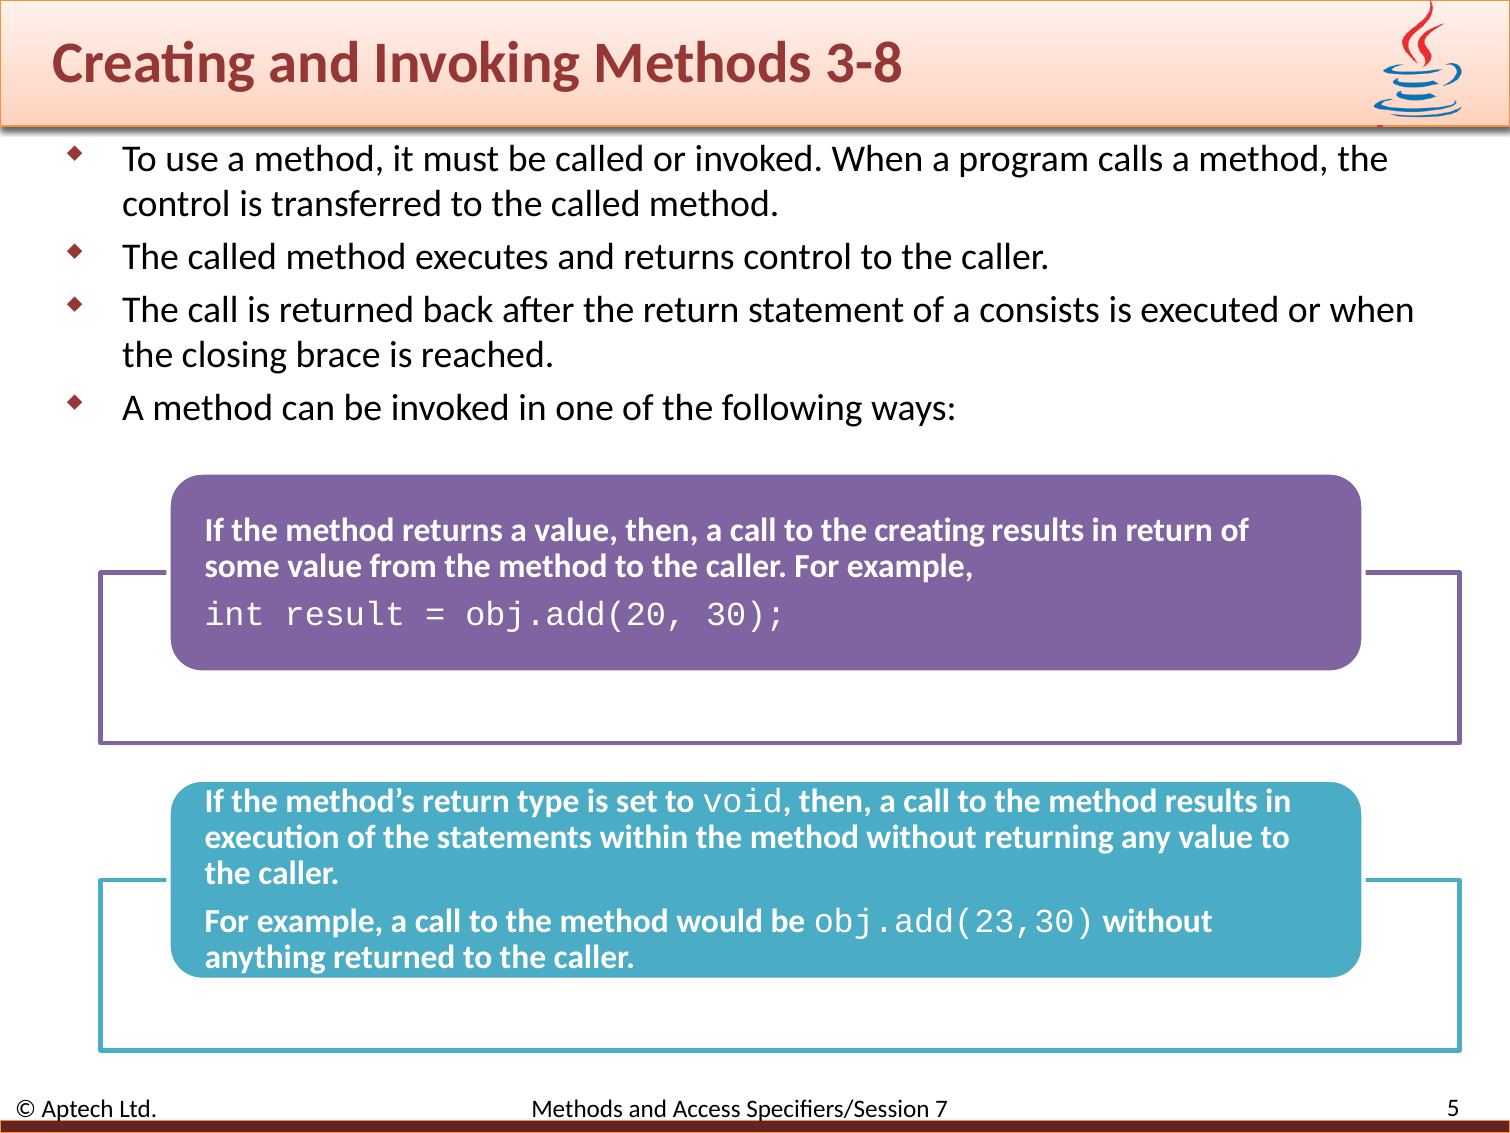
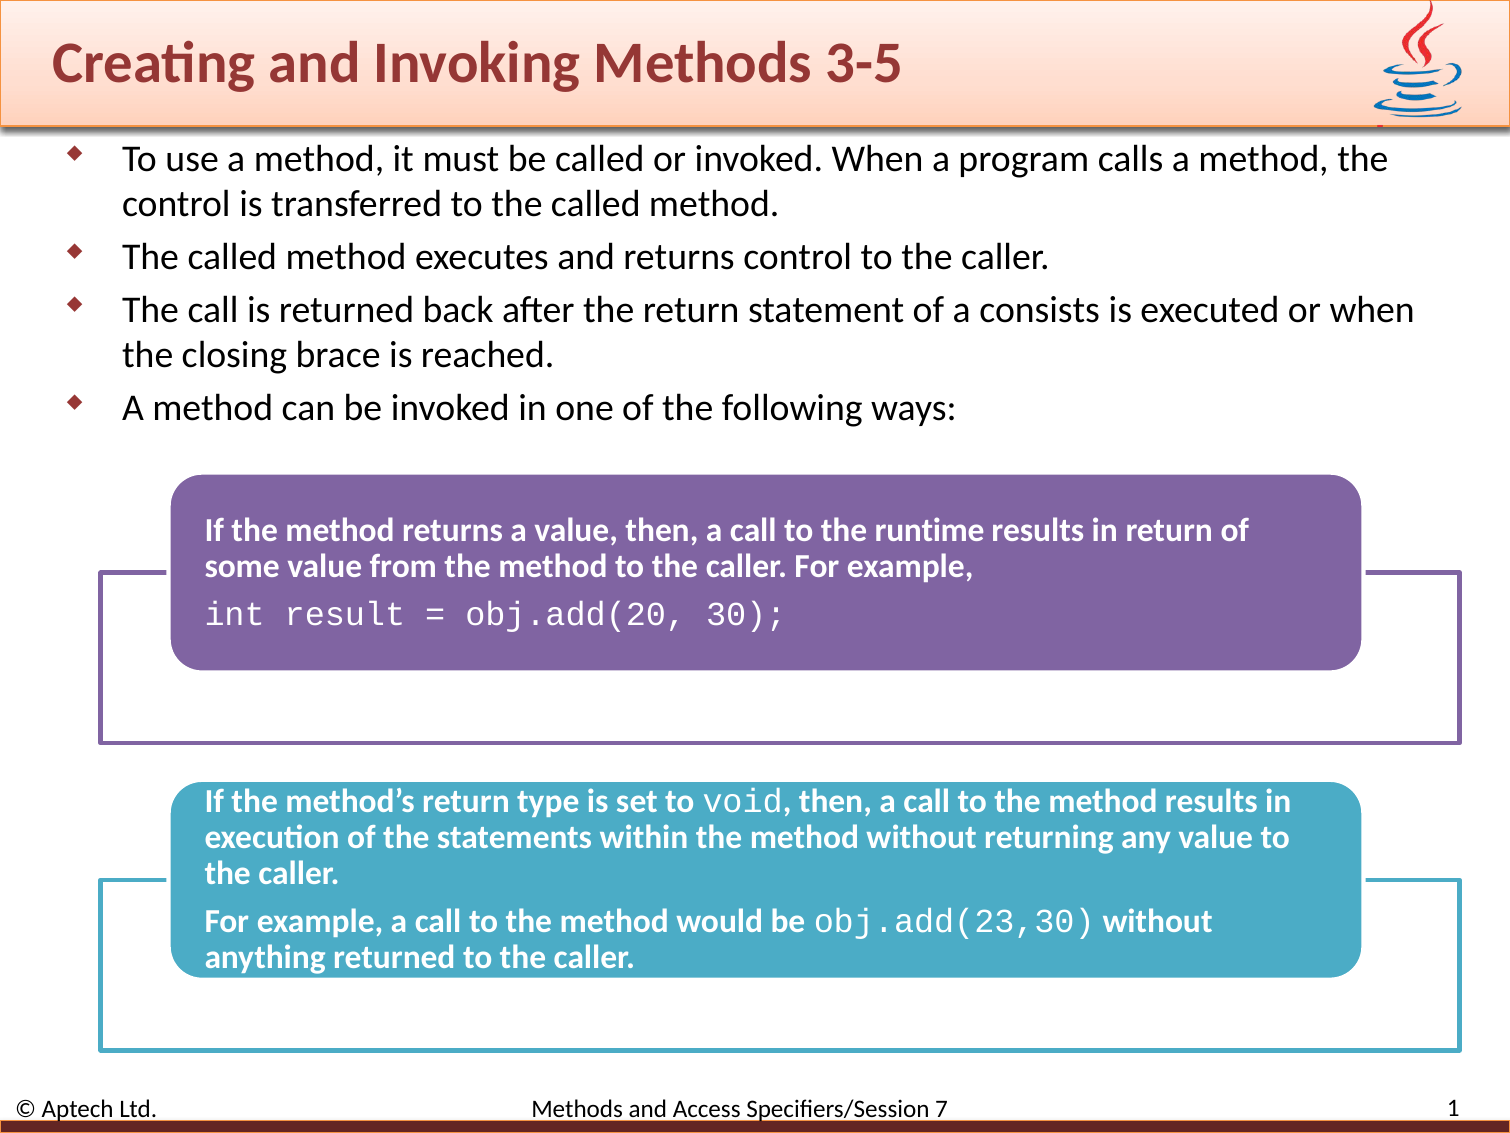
3-8: 3-8 -> 3-5
the creating: creating -> runtime
5: 5 -> 1
